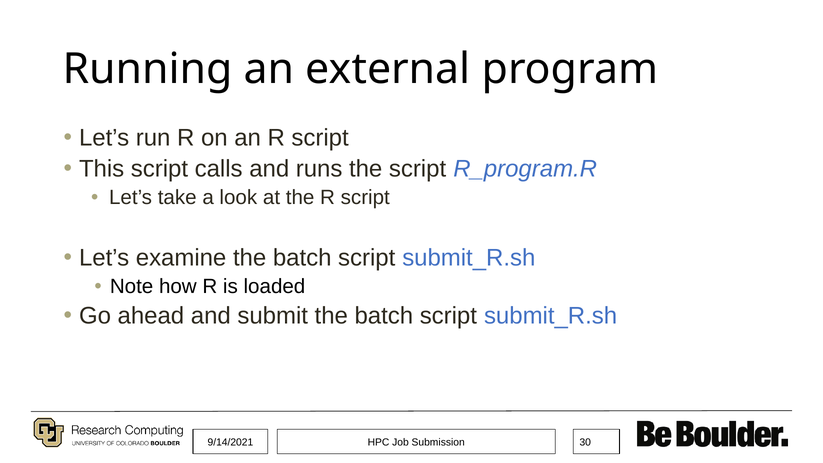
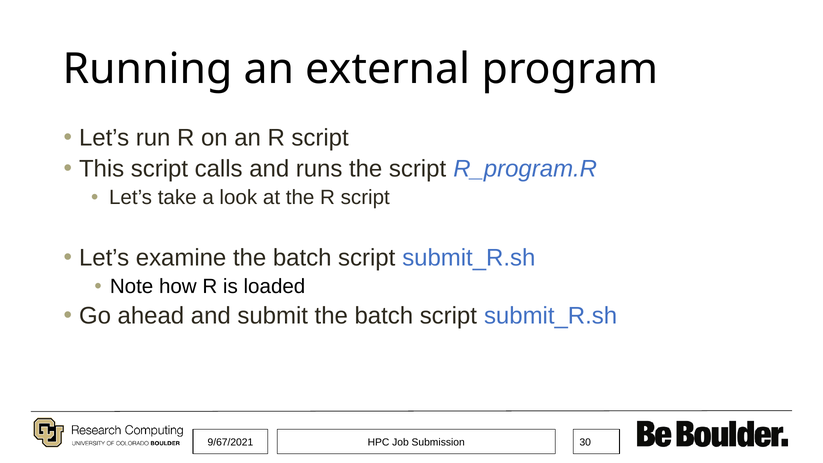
9/14/2021: 9/14/2021 -> 9/67/2021
